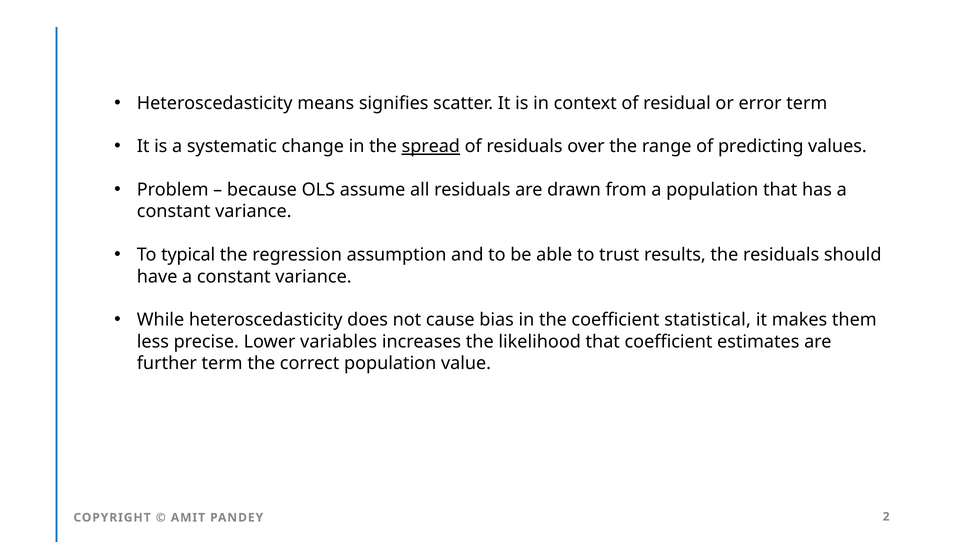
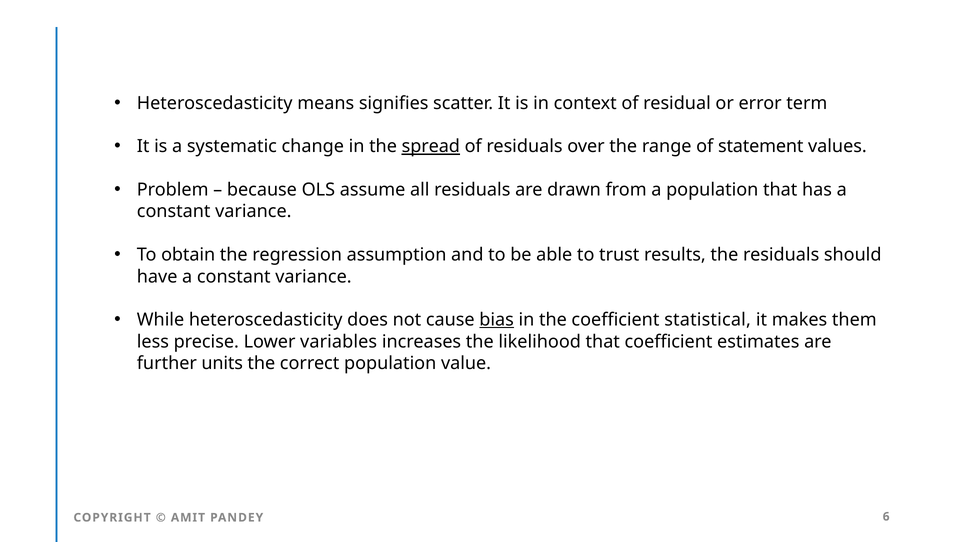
predicting: predicting -> statement
typical: typical -> obtain
bias underline: none -> present
further term: term -> units
2: 2 -> 6
